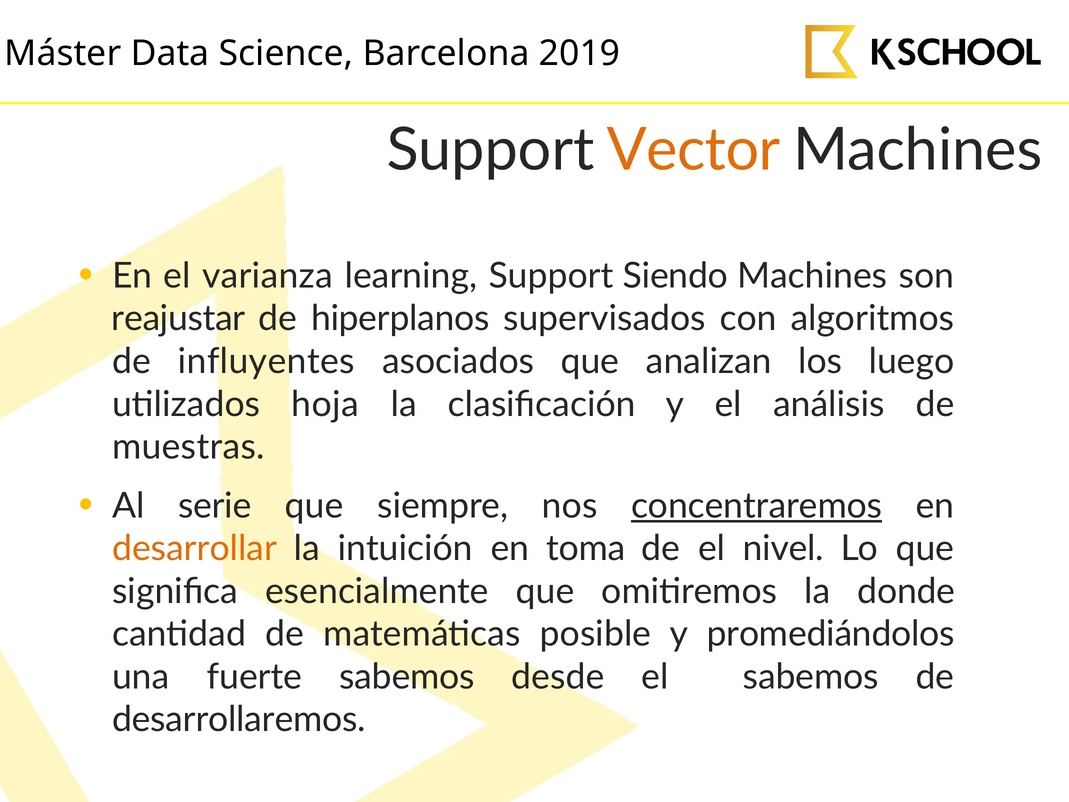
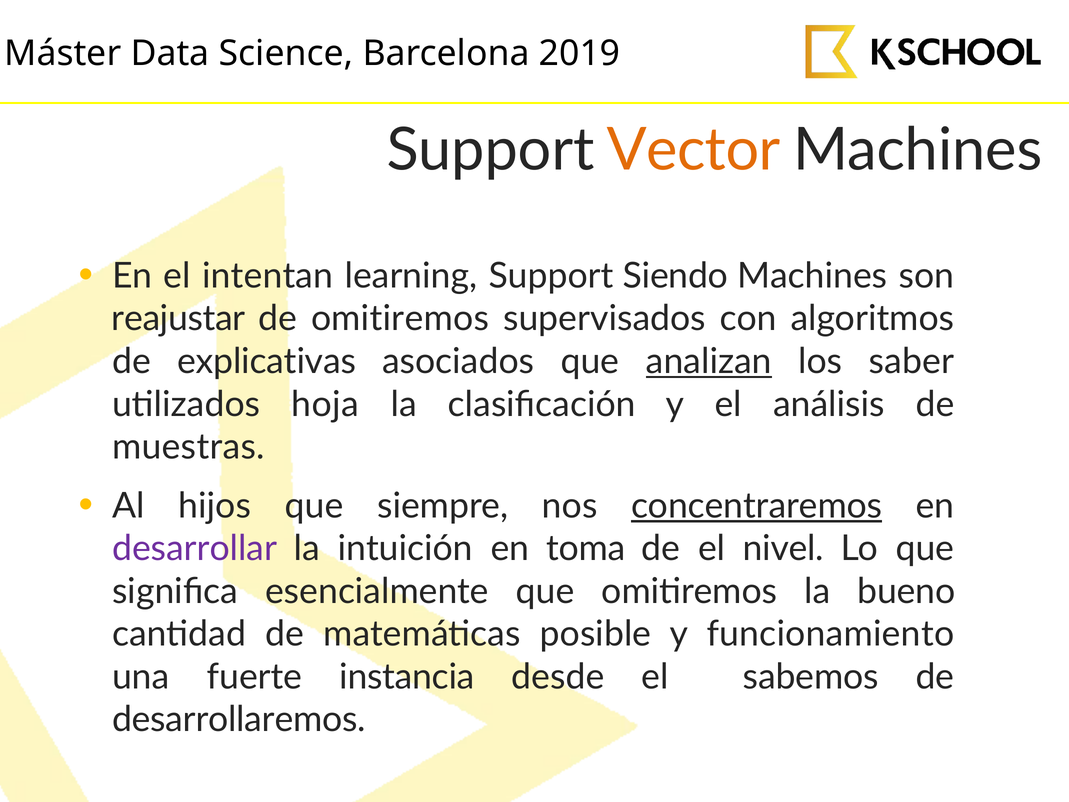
varianza: varianza -> intentan
de hiperplanos: hiperplanos -> omitiremos
influyentes: influyentes -> explicativas
analizan underline: none -> present
luego: luego -> saber
serie: serie -> hijos
desarrollar colour: orange -> purple
donde: donde -> bueno
promediándolos: promediándolos -> funcionamiento
fuerte sabemos: sabemos -> instancia
